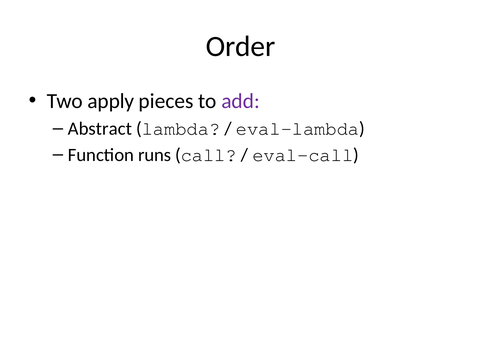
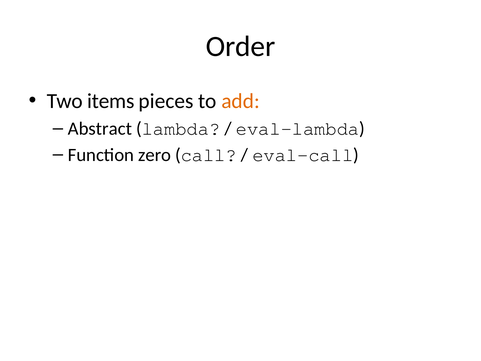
apply: apply -> items
add colour: purple -> orange
runs: runs -> zero
